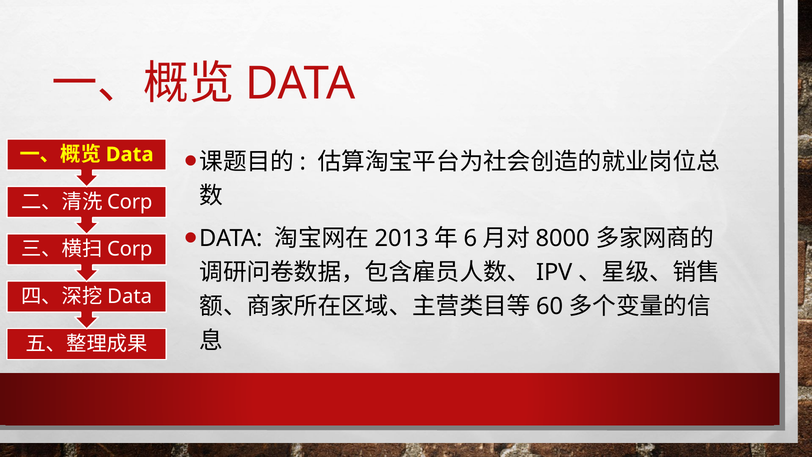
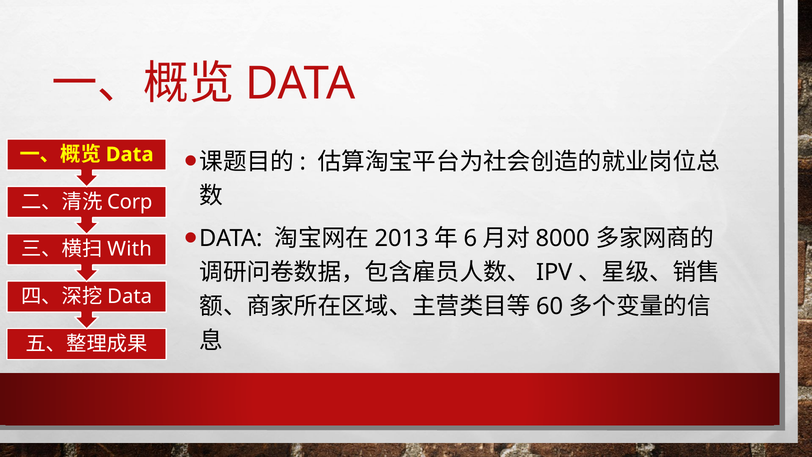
Corp at (130, 249): Corp -> With
